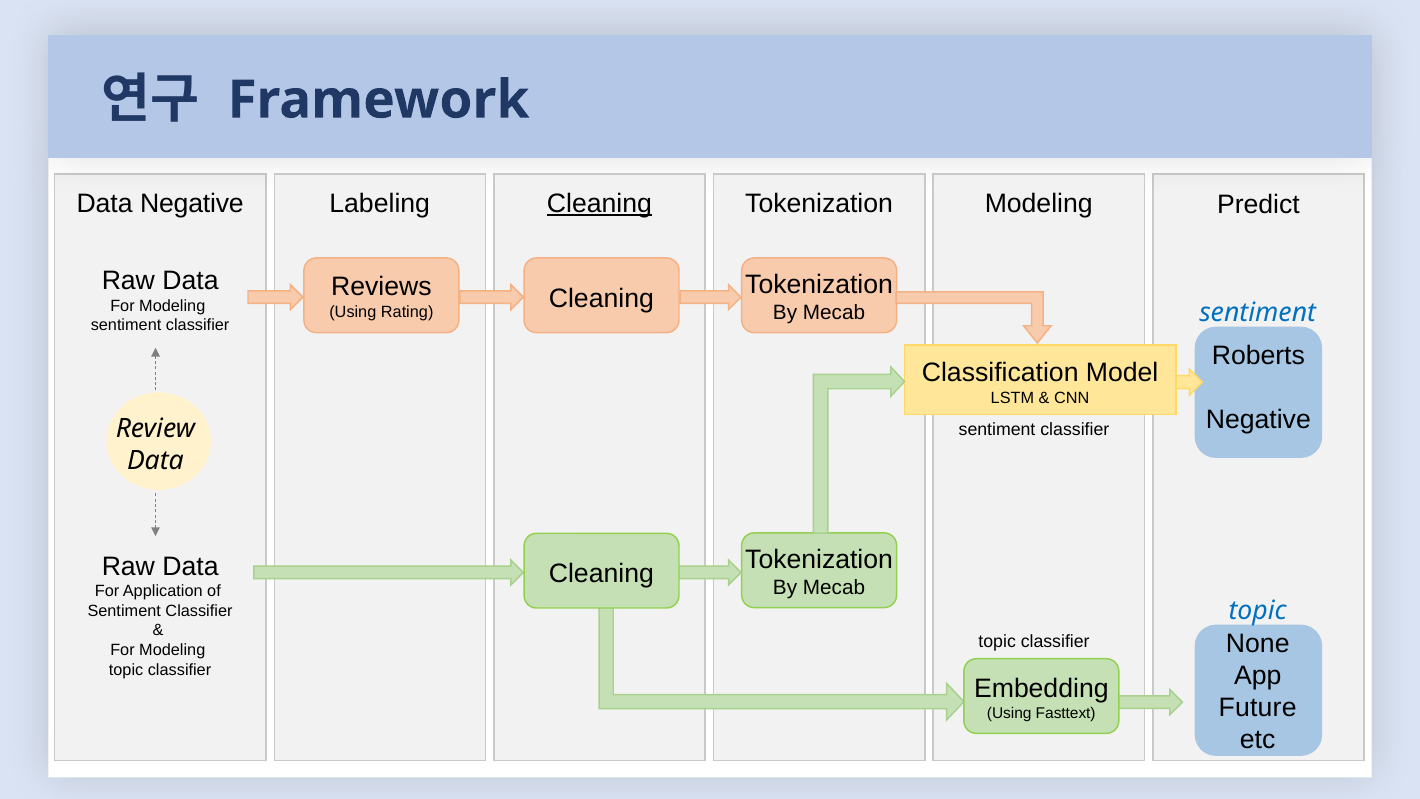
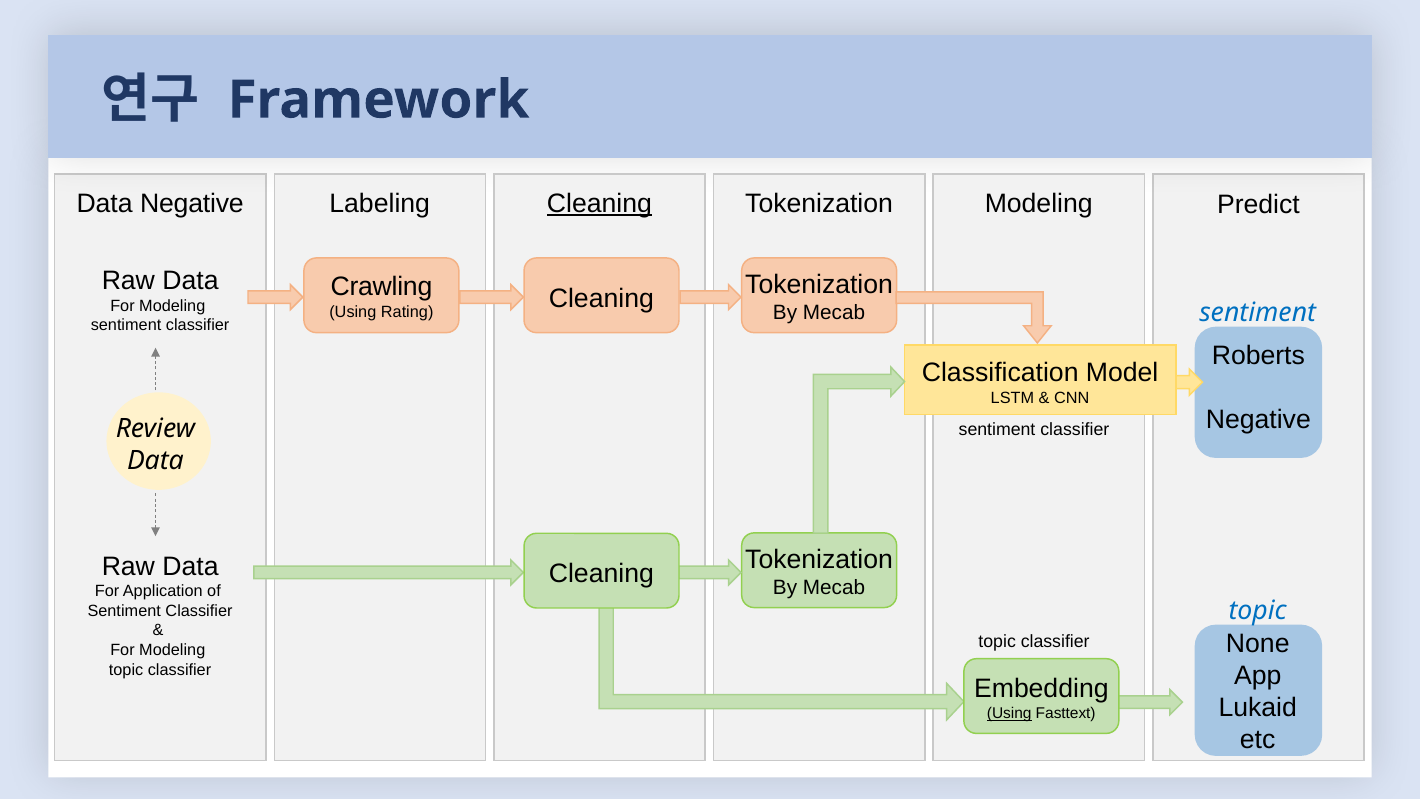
Reviews: Reviews -> Crawling
Future: Future -> Lukaid
Using at (1009, 713) underline: none -> present
